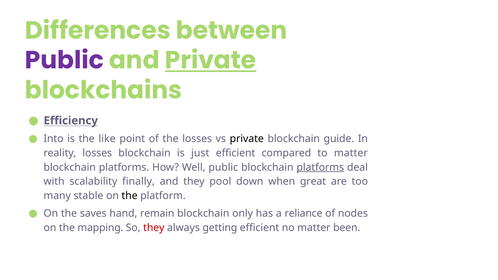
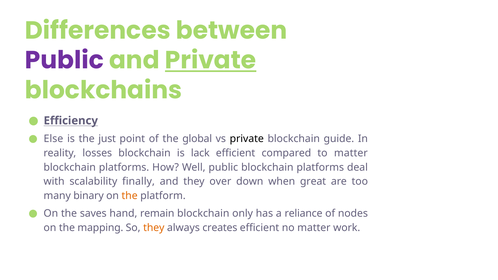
Into: Into -> Else
like: like -> just
the losses: losses -> global
just: just -> lack
platforms at (320, 167) underline: present -> none
pool: pool -> over
stable: stable -> binary
the at (130, 196) colour: black -> orange
they at (154, 228) colour: red -> orange
getting: getting -> creates
been: been -> work
